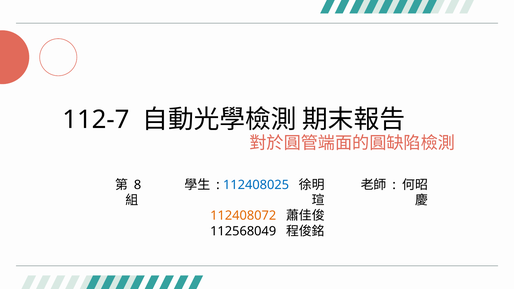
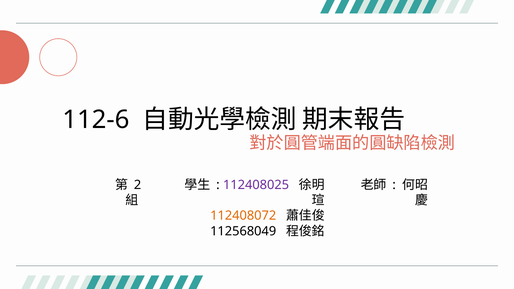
112-7: 112-7 -> 112-6
8: 8 -> 2
112408025 colour: blue -> purple
